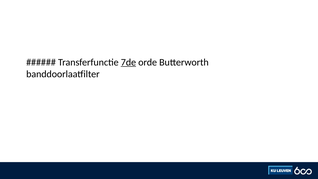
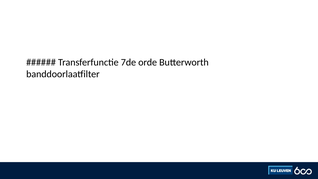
7de underline: present -> none
